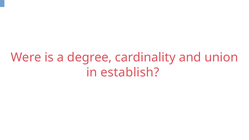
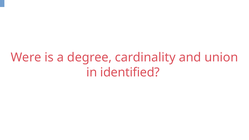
establish: establish -> identified
